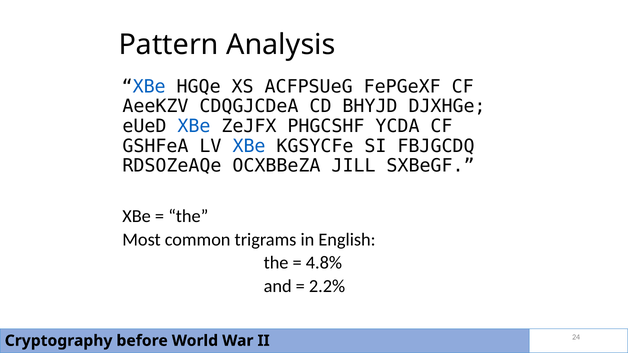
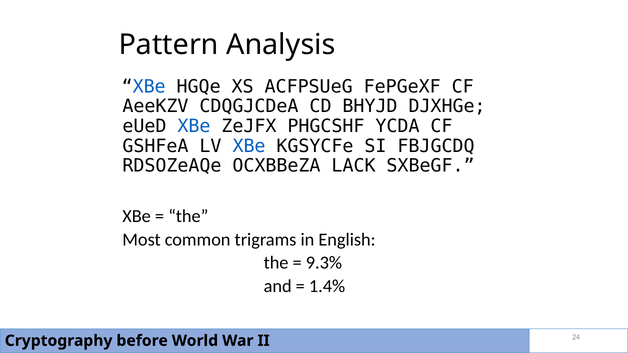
JILL: JILL -> LACK
4.8%: 4.8% -> 9.3%
2.2%: 2.2% -> 1.4%
